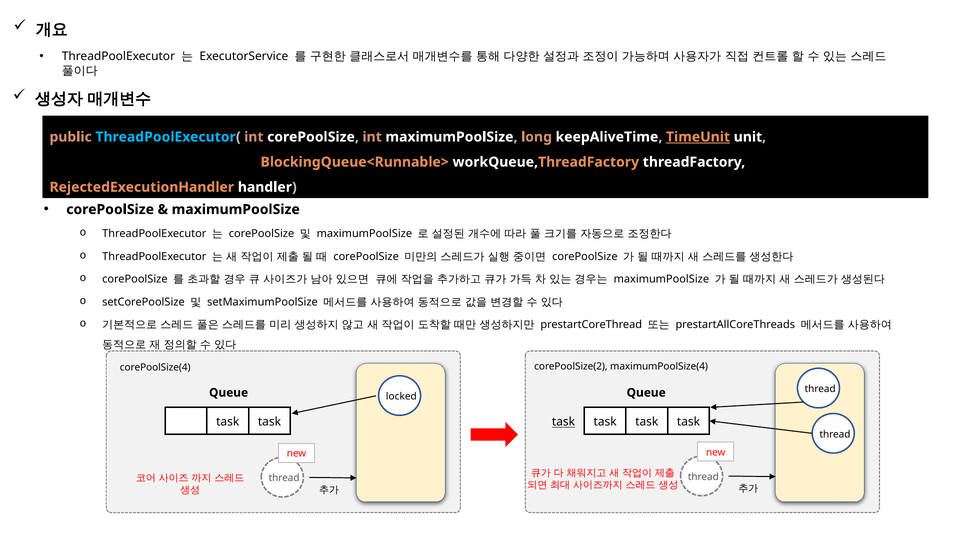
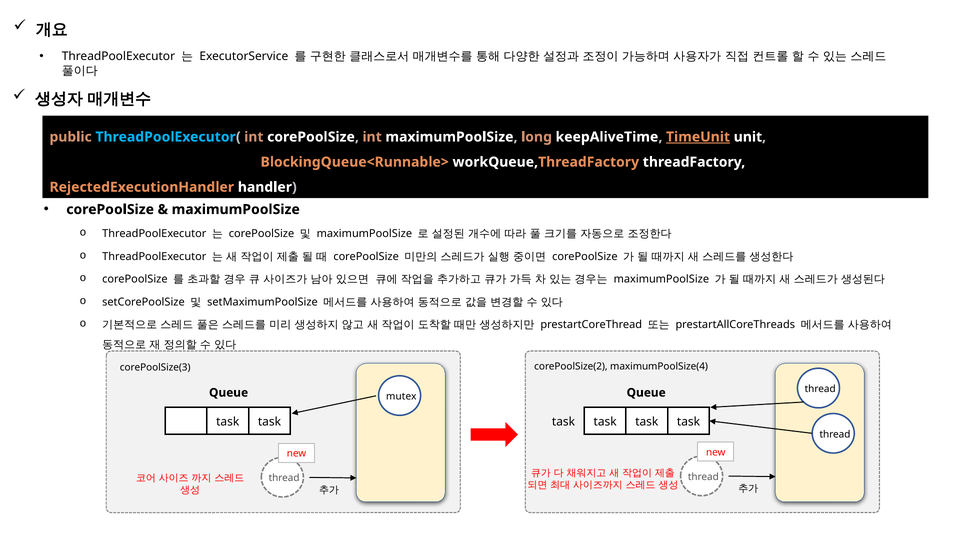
corePoolSize(4: corePoolSize(4 -> corePoolSize(3
locked: locked -> mutex
task at (564, 422) underline: present -> none
